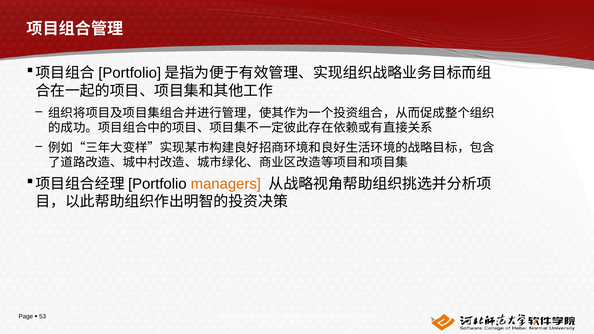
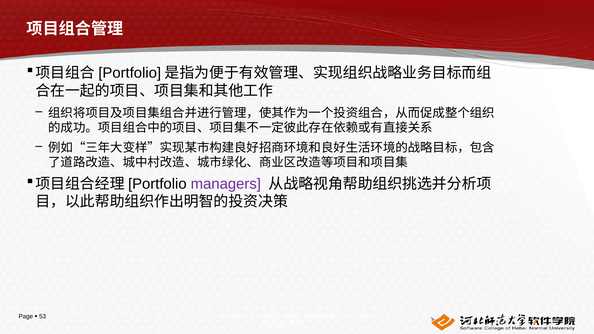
managers colour: orange -> purple
